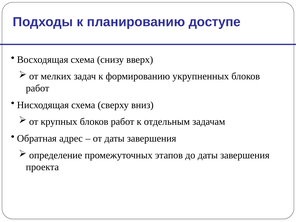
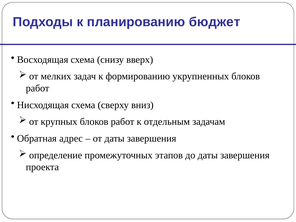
доступе: доступе -> бюджет
